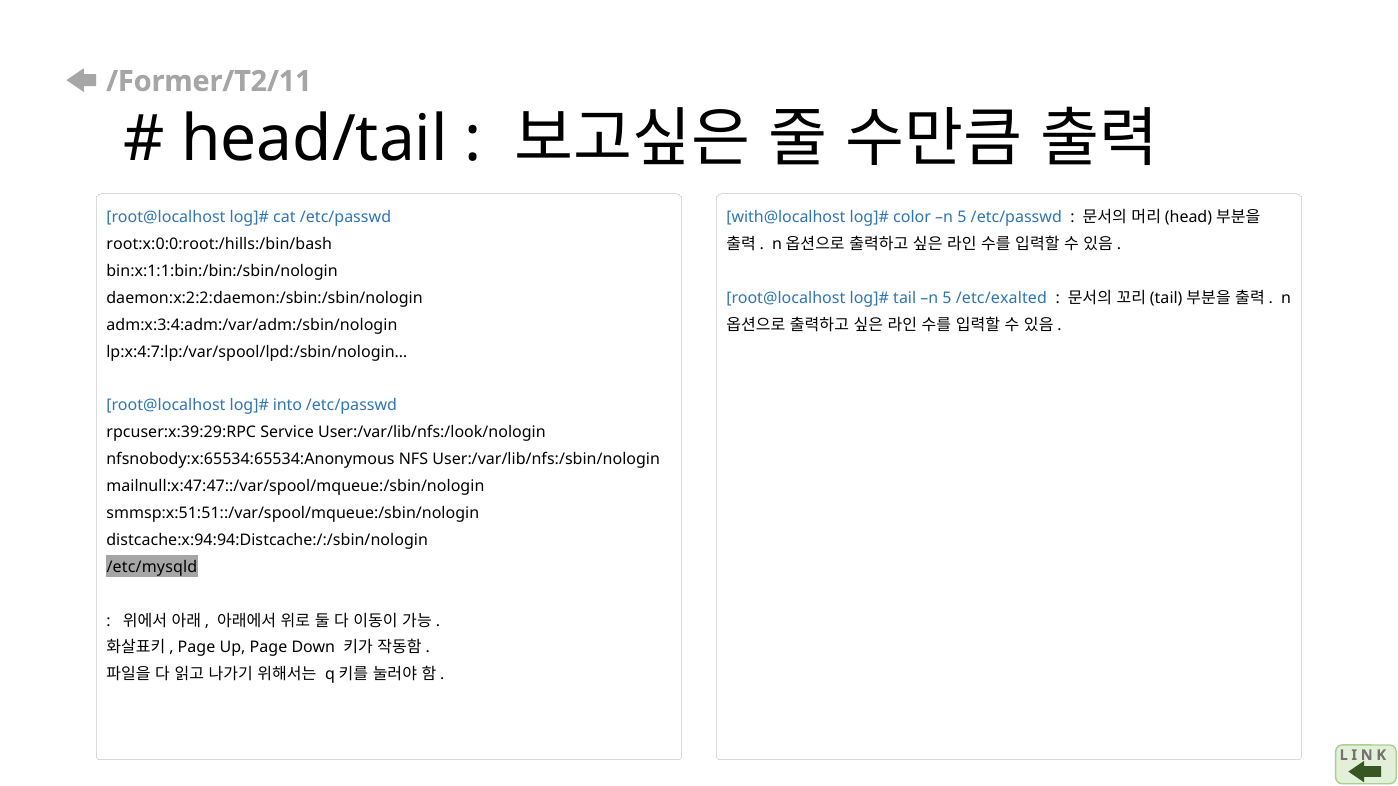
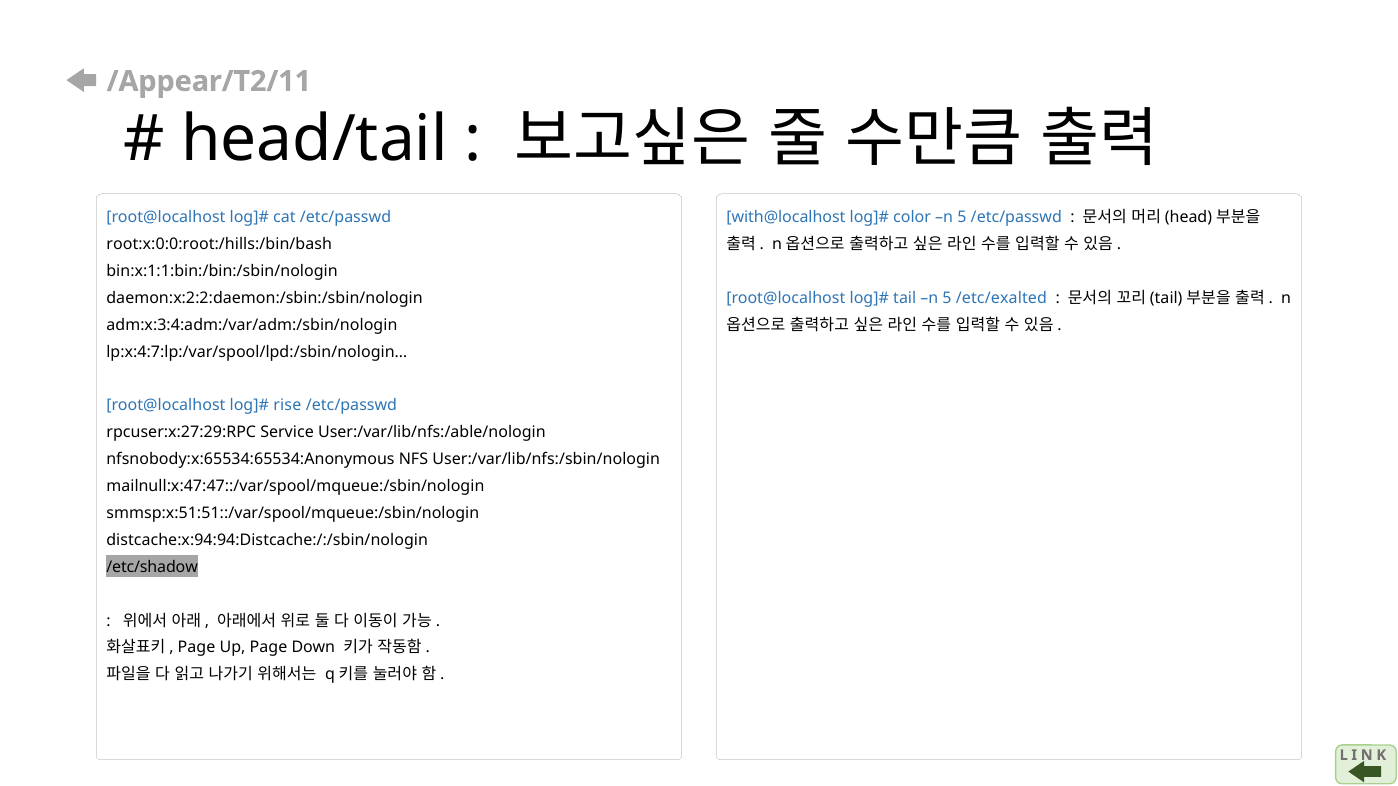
/Former/T2/11: /Former/T2/11 -> /Appear/T2/11
into: into -> rise
rpcuser:x:39:29:RPC: rpcuser:x:39:29:RPC -> rpcuser:x:27:29:RPC
User:/var/lib/nfs:/look/nologin: User:/var/lib/nfs:/look/nologin -> User:/var/lib/nfs:/able/nologin
/etc/mysqld: /etc/mysqld -> /etc/shadow
